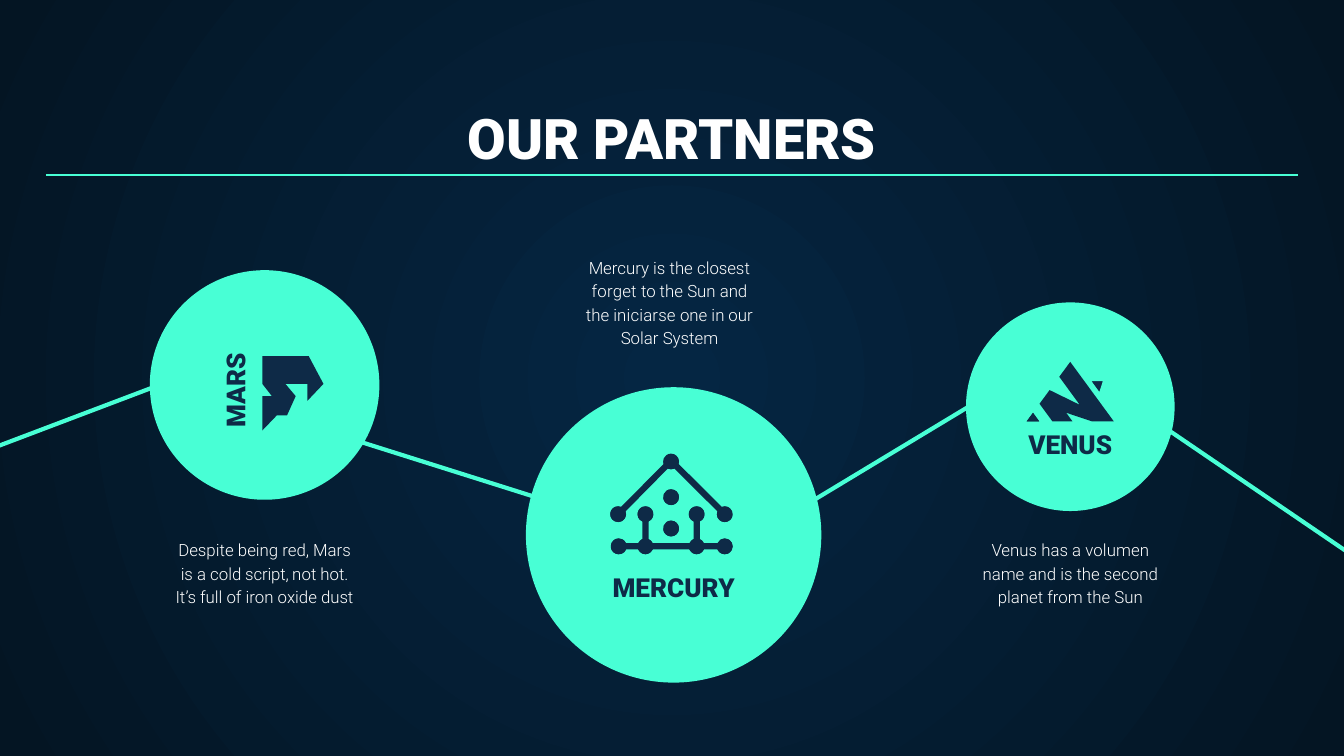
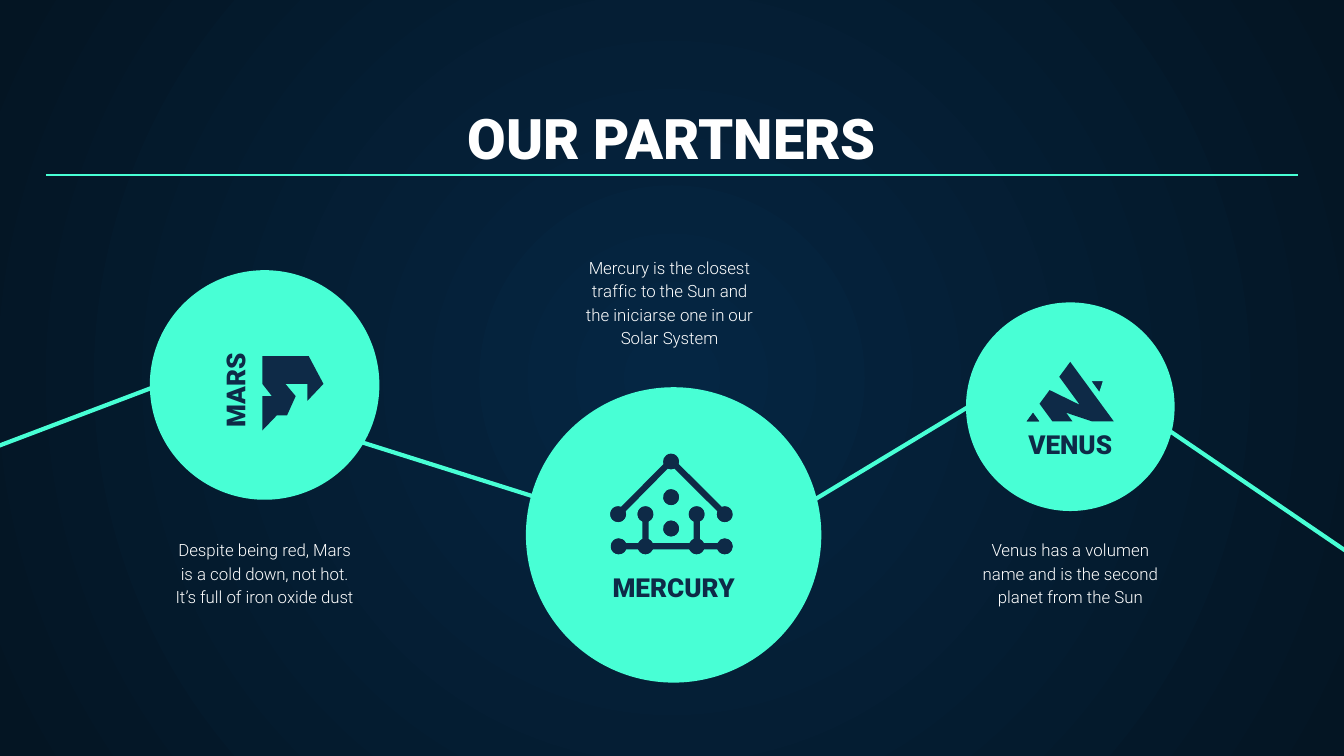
forget: forget -> traffic
script: script -> down
